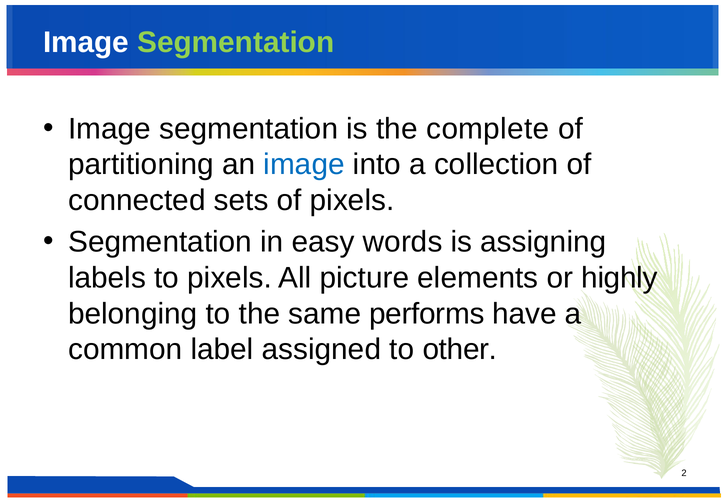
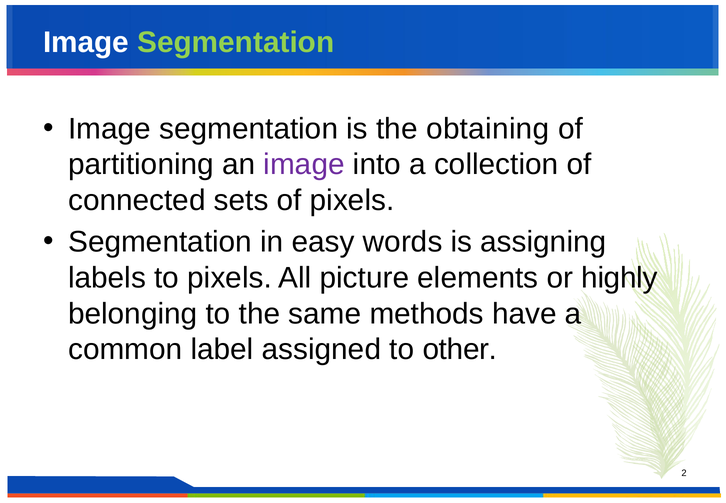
complete: complete -> obtaining
image at (304, 164) colour: blue -> purple
performs: performs -> methods
